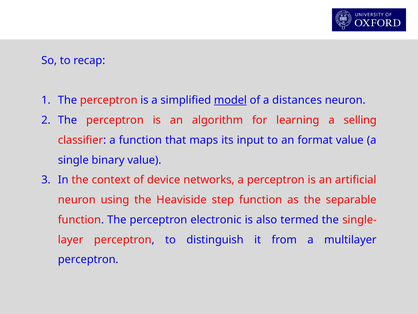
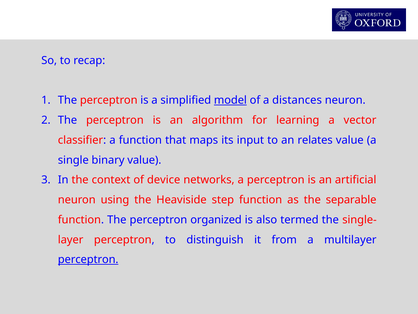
selling: selling -> vector
format: format -> relates
electronic: electronic -> organized
perceptron at (88, 259) underline: none -> present
